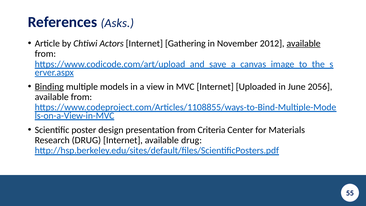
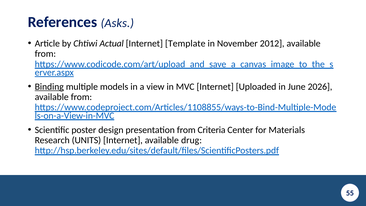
Actors: Actors -> Actual
Gathering: Gathering -> Template
available at (304, 43) underline: present -> none
2056: 2056 -> 2026
Research DRUG: DRUG -> UNITS
